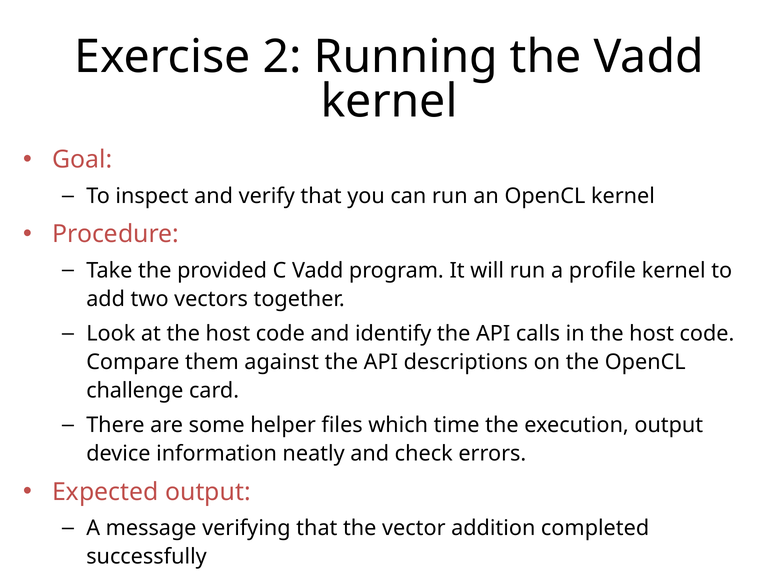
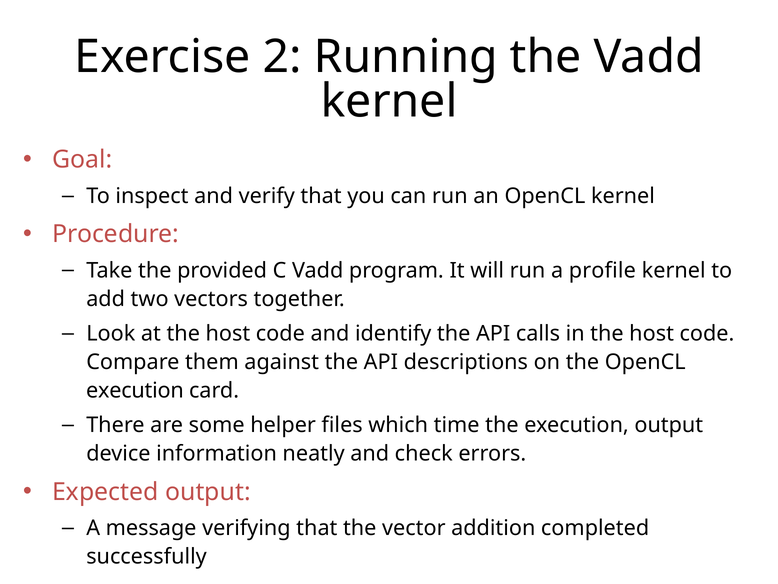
challenge at (135, 390): challenge -> execution
